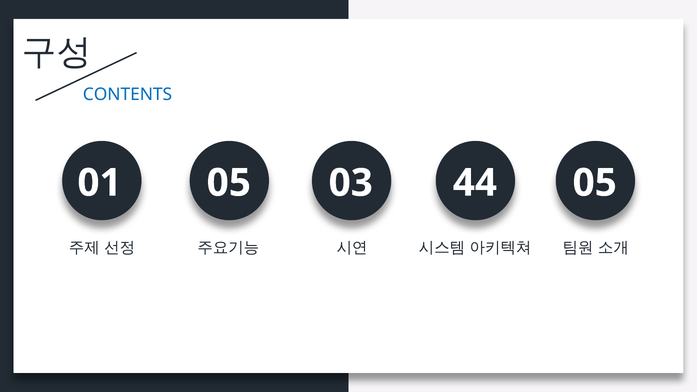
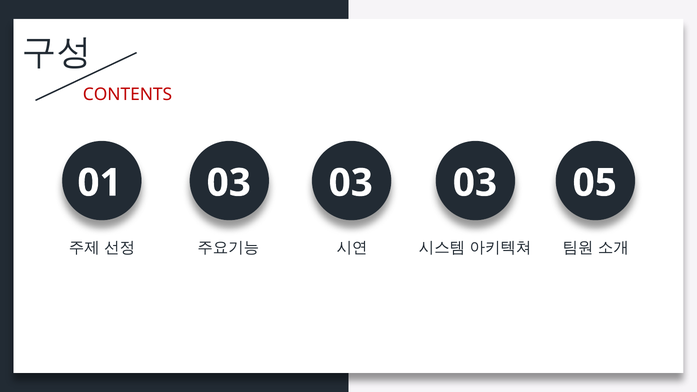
CONTENTS colour: blue -> red
01 05: 05 -> 03
44 at (475, 183): 44 -> 03
